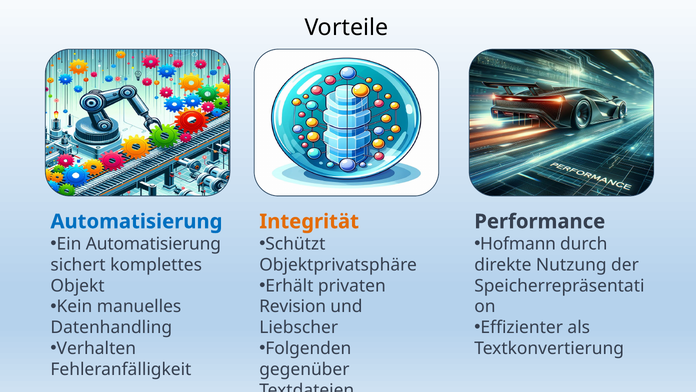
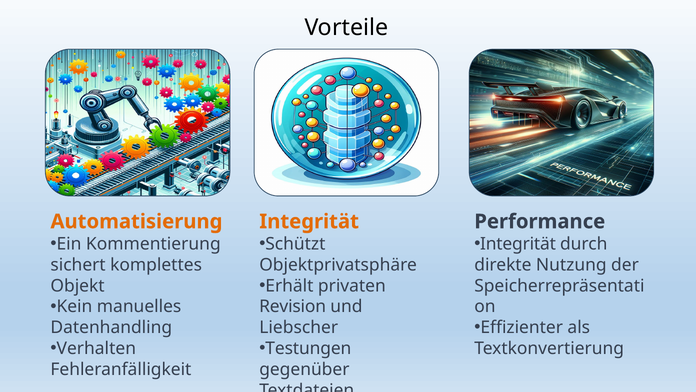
Automatisierung at (136, 221) colour: blue -> orange
Ein Automatisierung: Automatisierung -> Kommentierung
Hofmann at (518, 244): Hofmann -> Integrität
Folgenden: Folgenden -> Testungen
